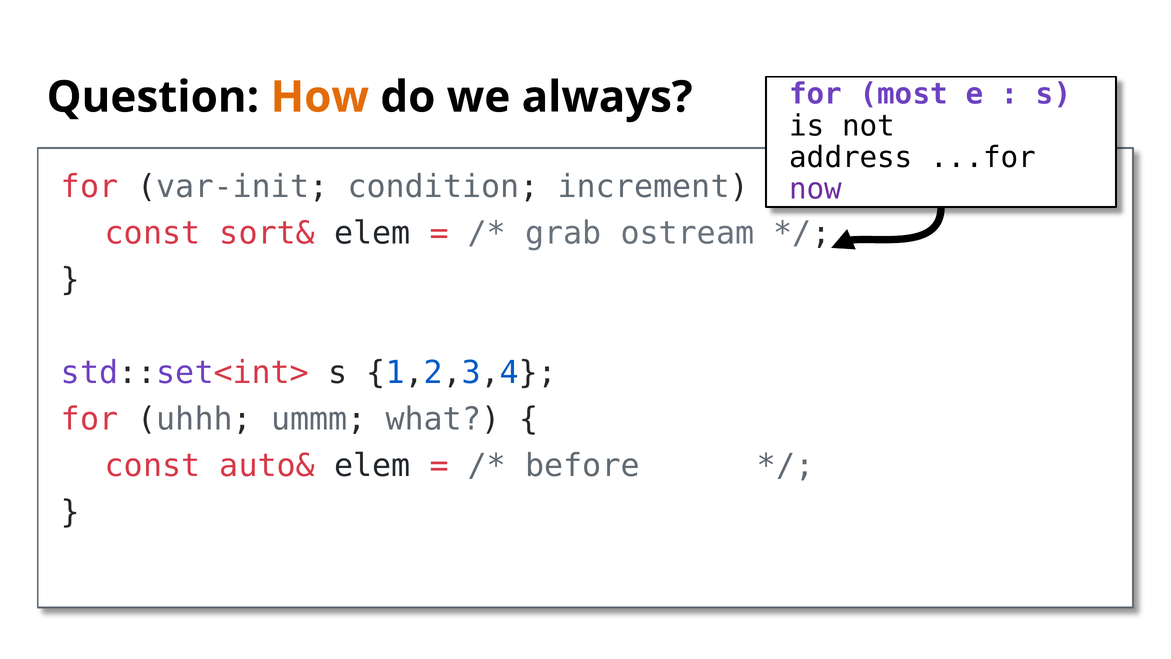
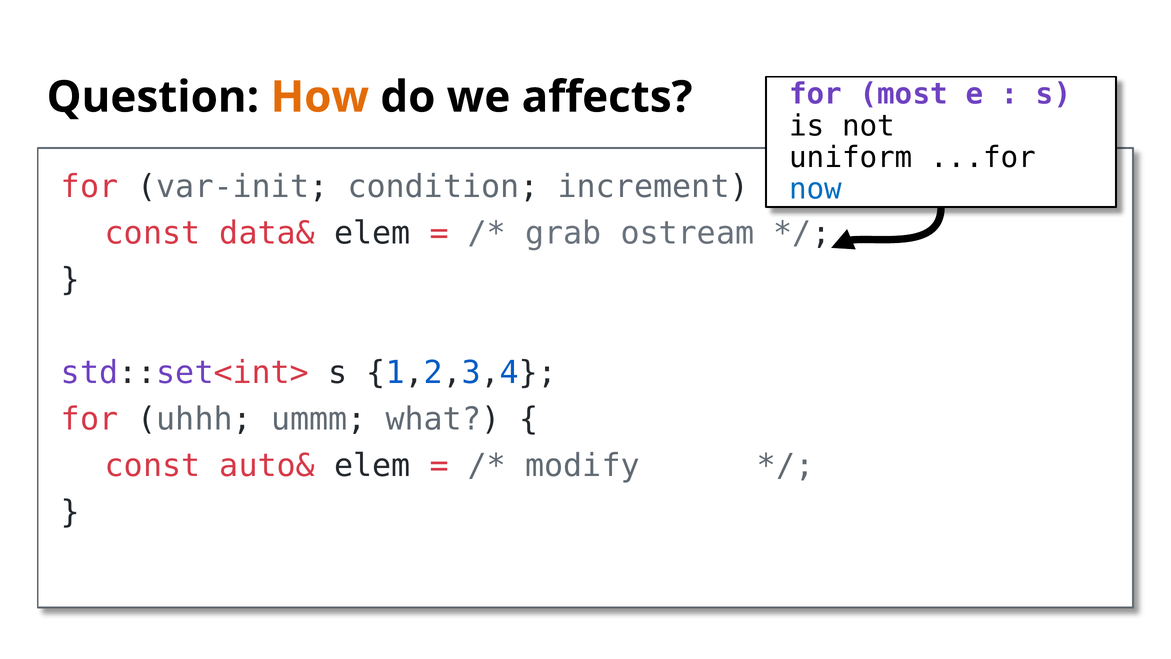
always: always -> affects
address: address -> uniform
now colour: purple -> blue
sort&: sort& -> data&
before: before -> modify
